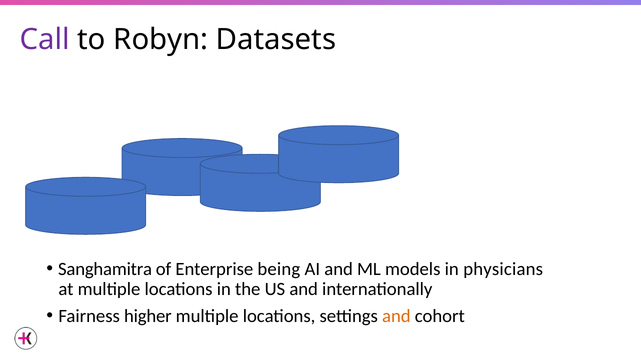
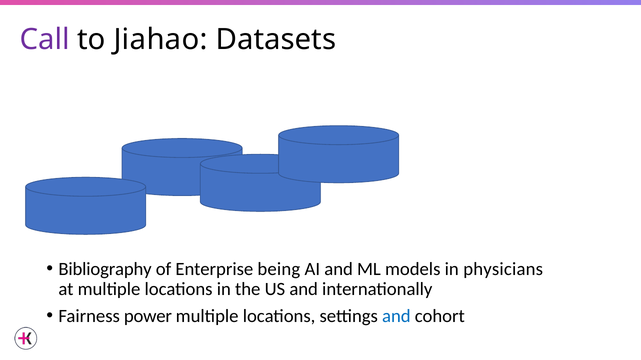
Robyn: Robyn -> Jiahao
Sanghamitra: Sanghamitra -> Bibliography
higher: higher -> power
and at (396, 317) colour: orange -> blue
